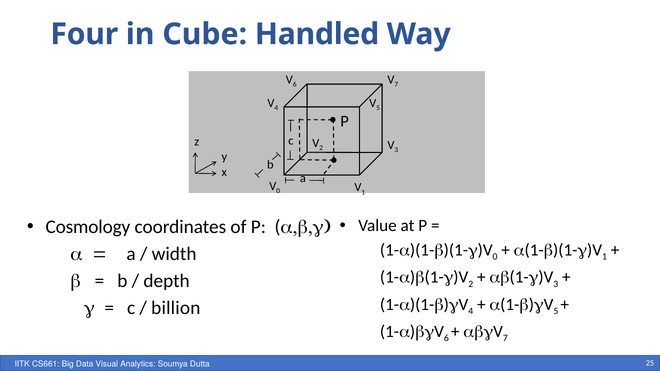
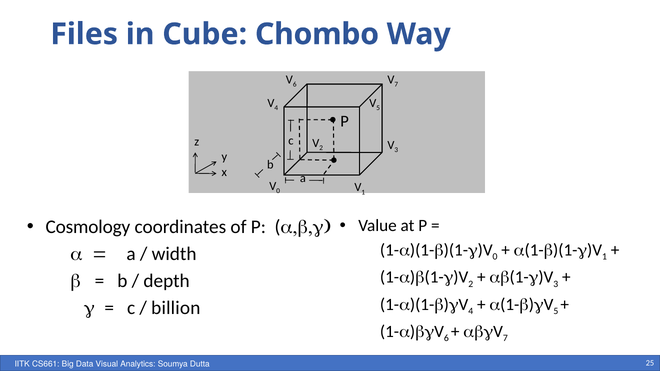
Four: Four -> Files
Handled: Handled -> Chombo
